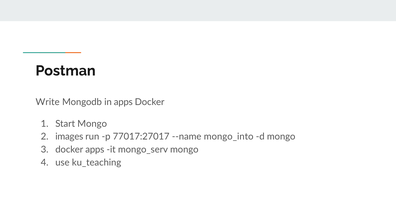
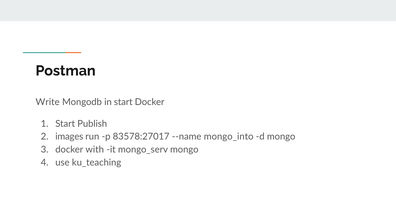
in apps: apps -> start
Start Mongo: Mongo -> Publish
77017:27017: 77017:27017 -> 83578:27017
docker apps: apps -> with
